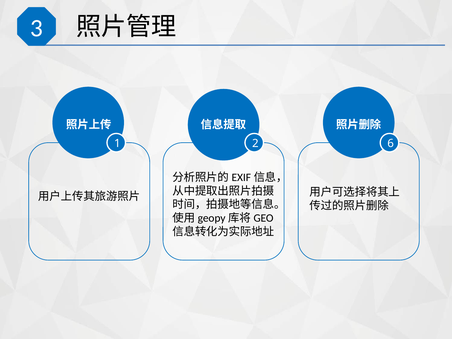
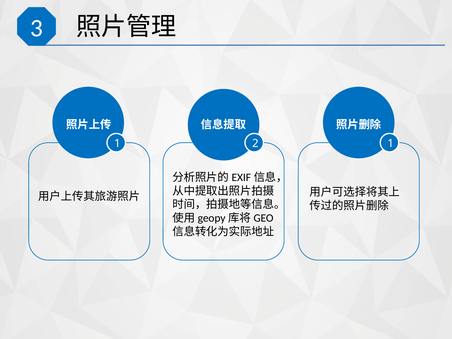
2 6: 6 -> 1
